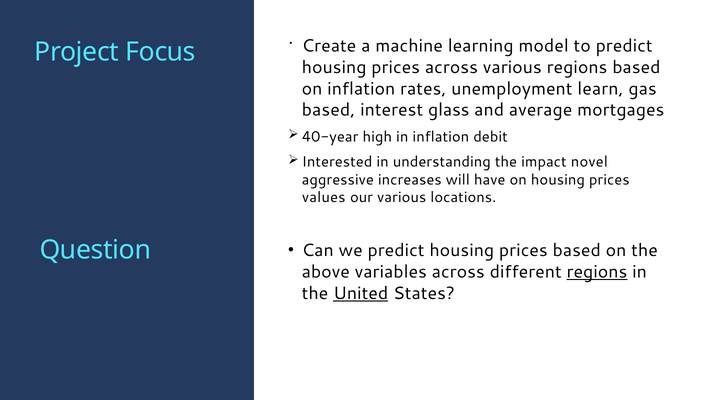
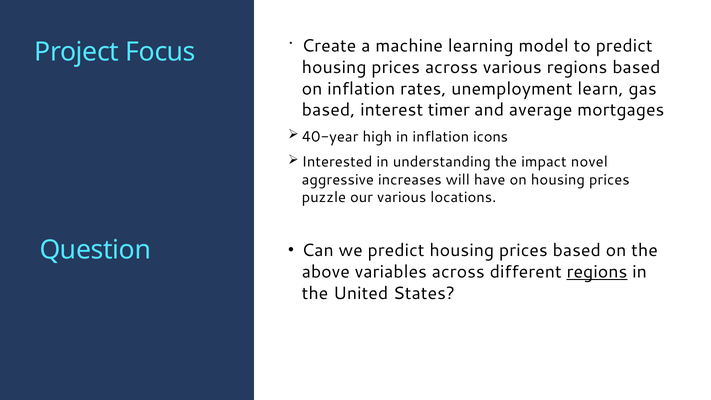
glass: glass -> timer
debit: debit -> icons
values: values -> puzzle
United underline: present -> none
